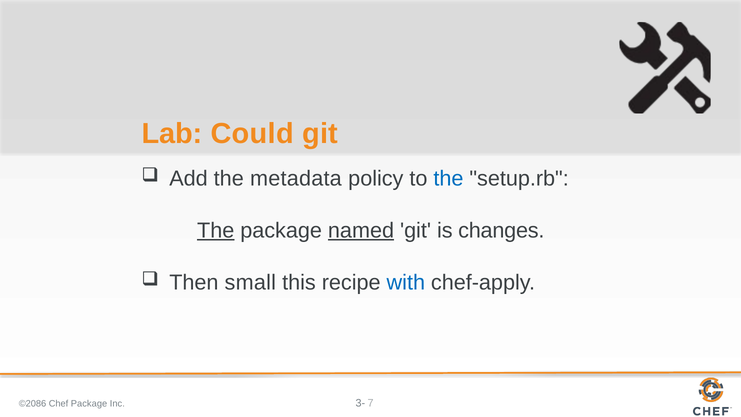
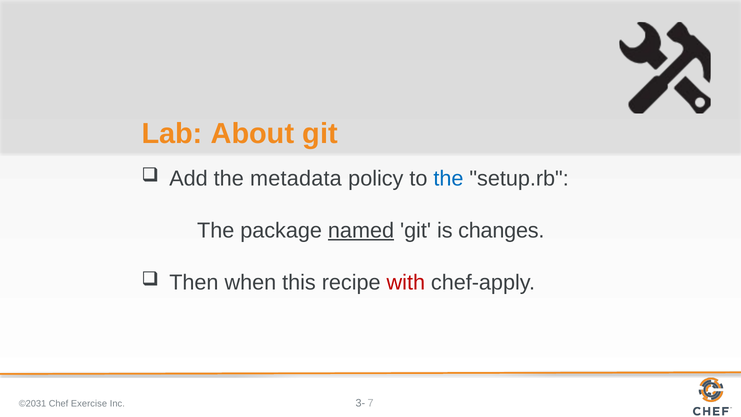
Could: Could -> About
The at (216, 230) underline: present -> none
small: small -> when
with colour: blue -> red
©2086: ©2086 -> ©2031
Chef Package: Package -> Exercise
